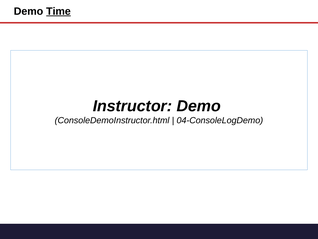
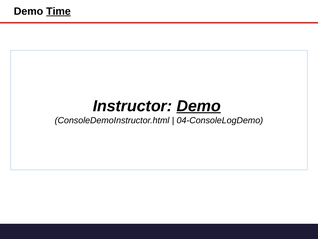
Demo at (199, 106) underline: none -> present
